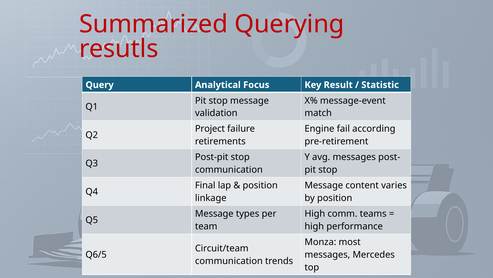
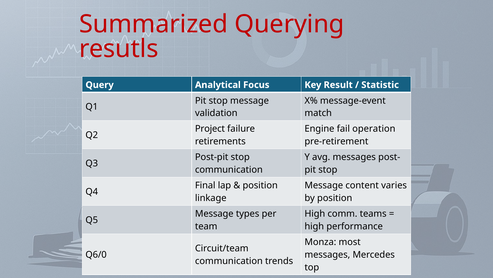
according: according -> operation
Q6/5: Q6/5 -> Q6/0
